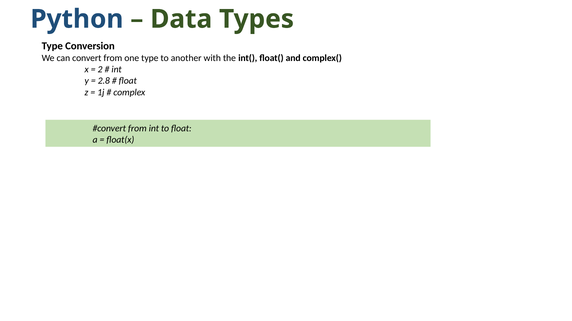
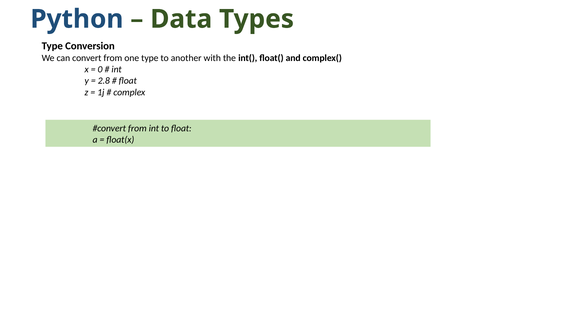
2: 2 -> 0
